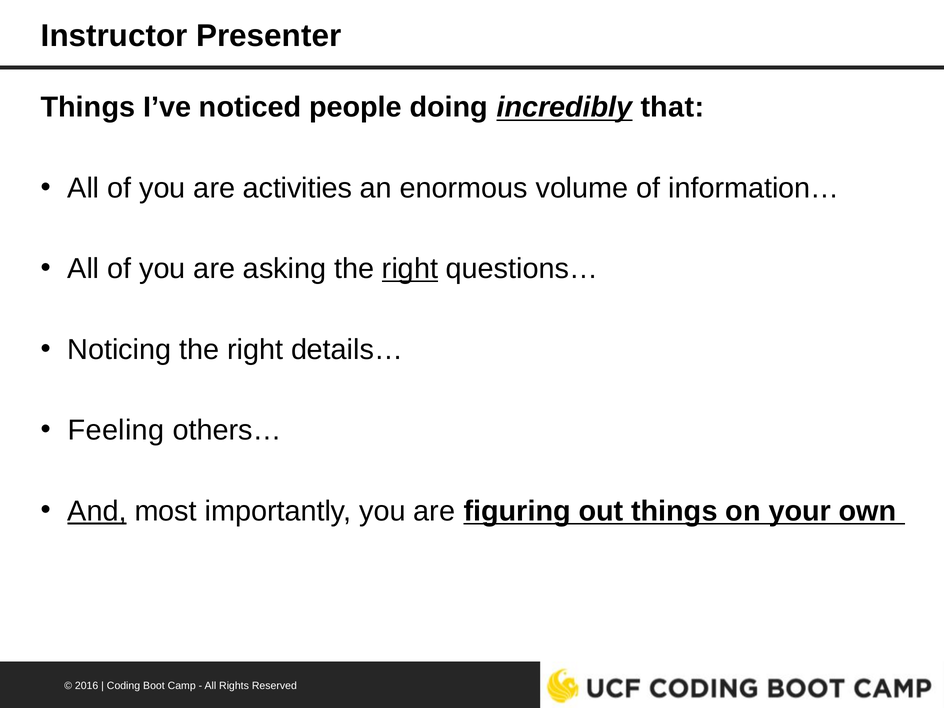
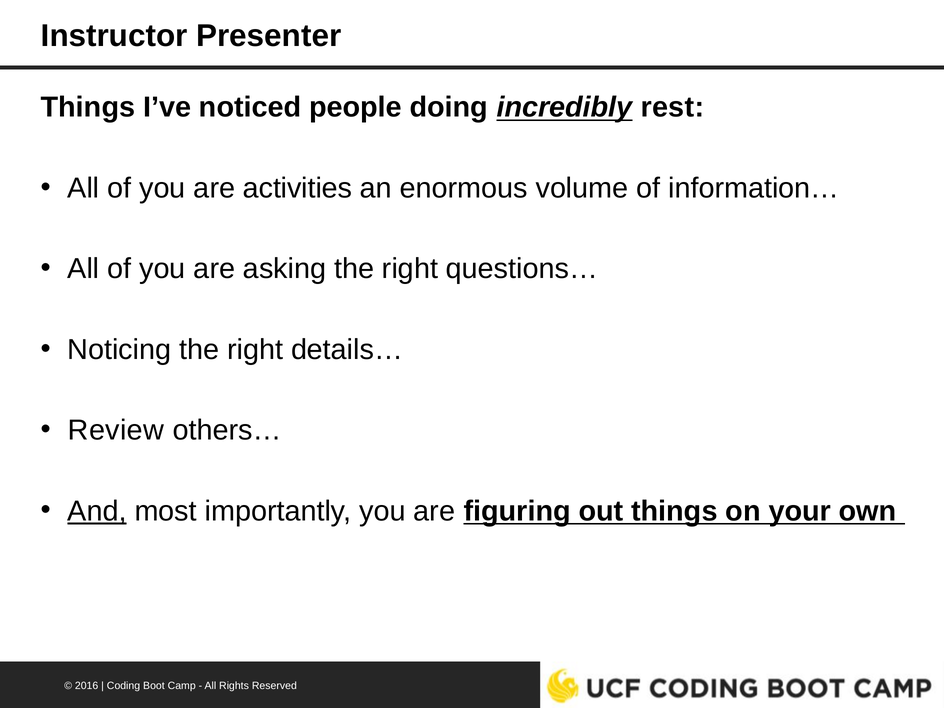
that: that -> rest
right at (410, 269) underline: present -> none
Feeling: Feeling -> Review
